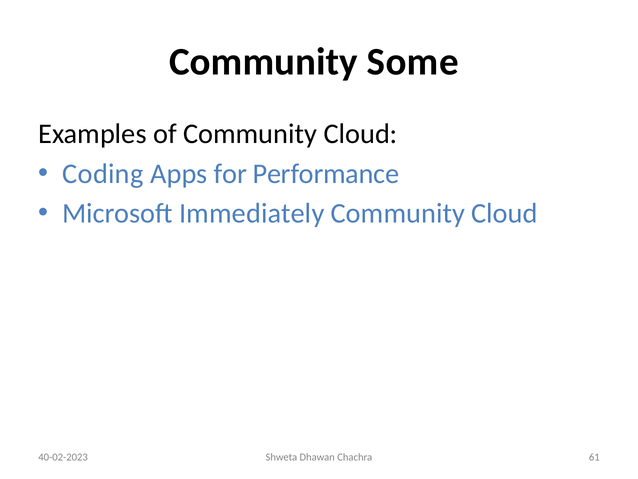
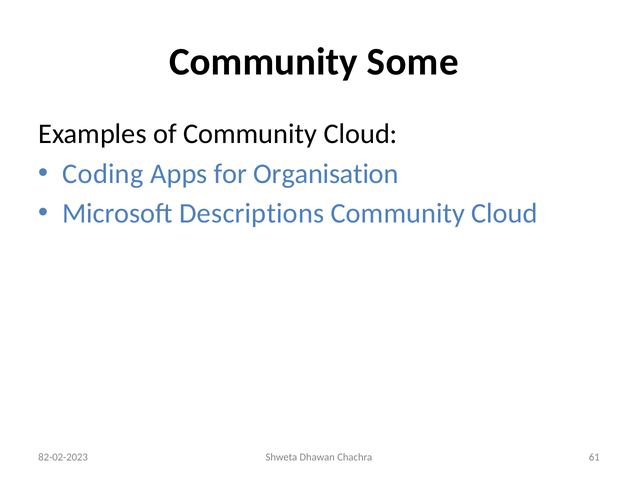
Performance: Performance -> Organisation
Immediately: Immediately -> Descriptions
40-02-2023: 40-02-2023 -> 82-02-2023
